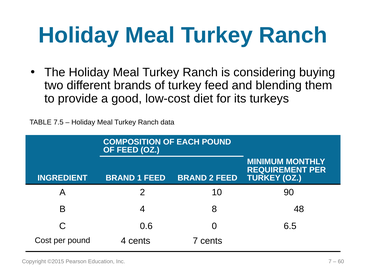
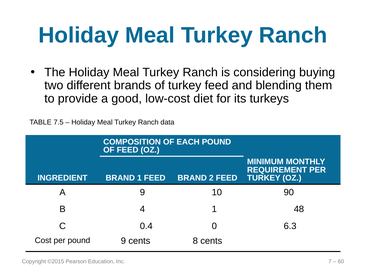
A 2: 2 -> 9
4 8: 8 -> 1
0.6: 0.6 -> 0.4
6.5: 6.5 -> 6.3
pound 4: 4 -> 9
cents 7: 7 -> 8
